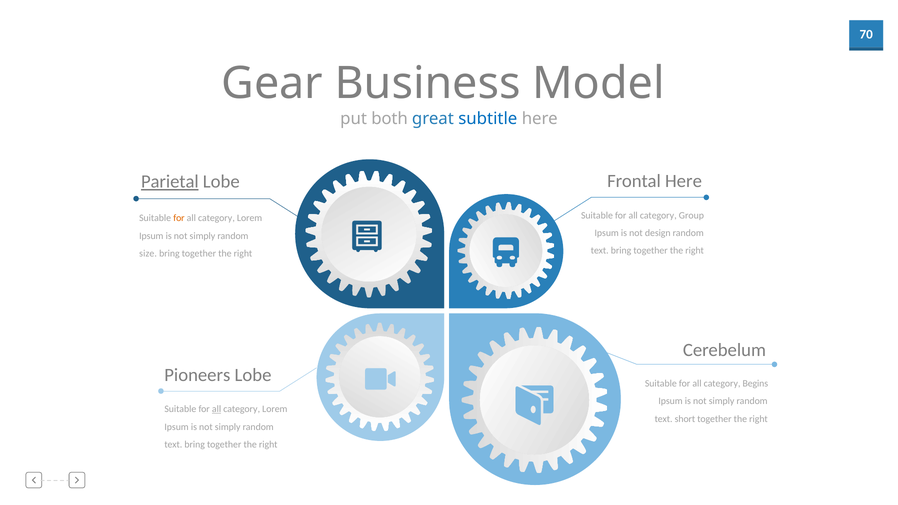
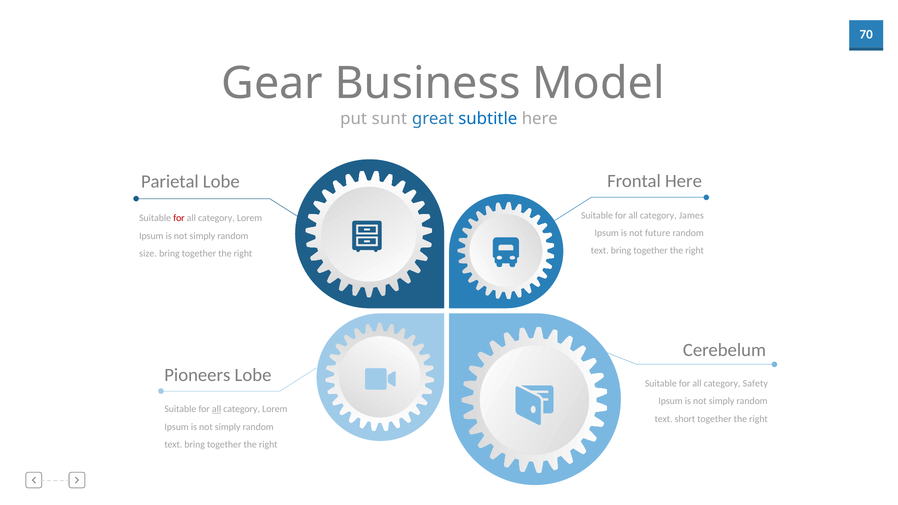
both: both -> sunt
Parietal underline: present -> none
Group: Group -> James
for at (179, 218) colour: orange -> red
design: design -> future
Begins: Begins -> Safety
